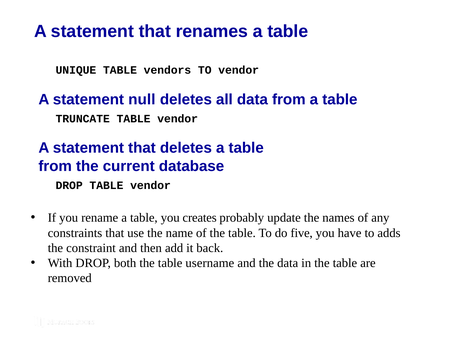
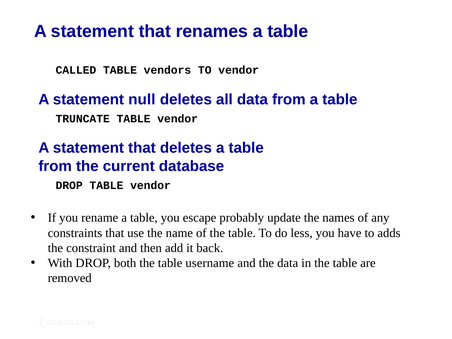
UNIQUE: UNIQUE -> CALLED
creates: creates -> escape
five: five -> less
